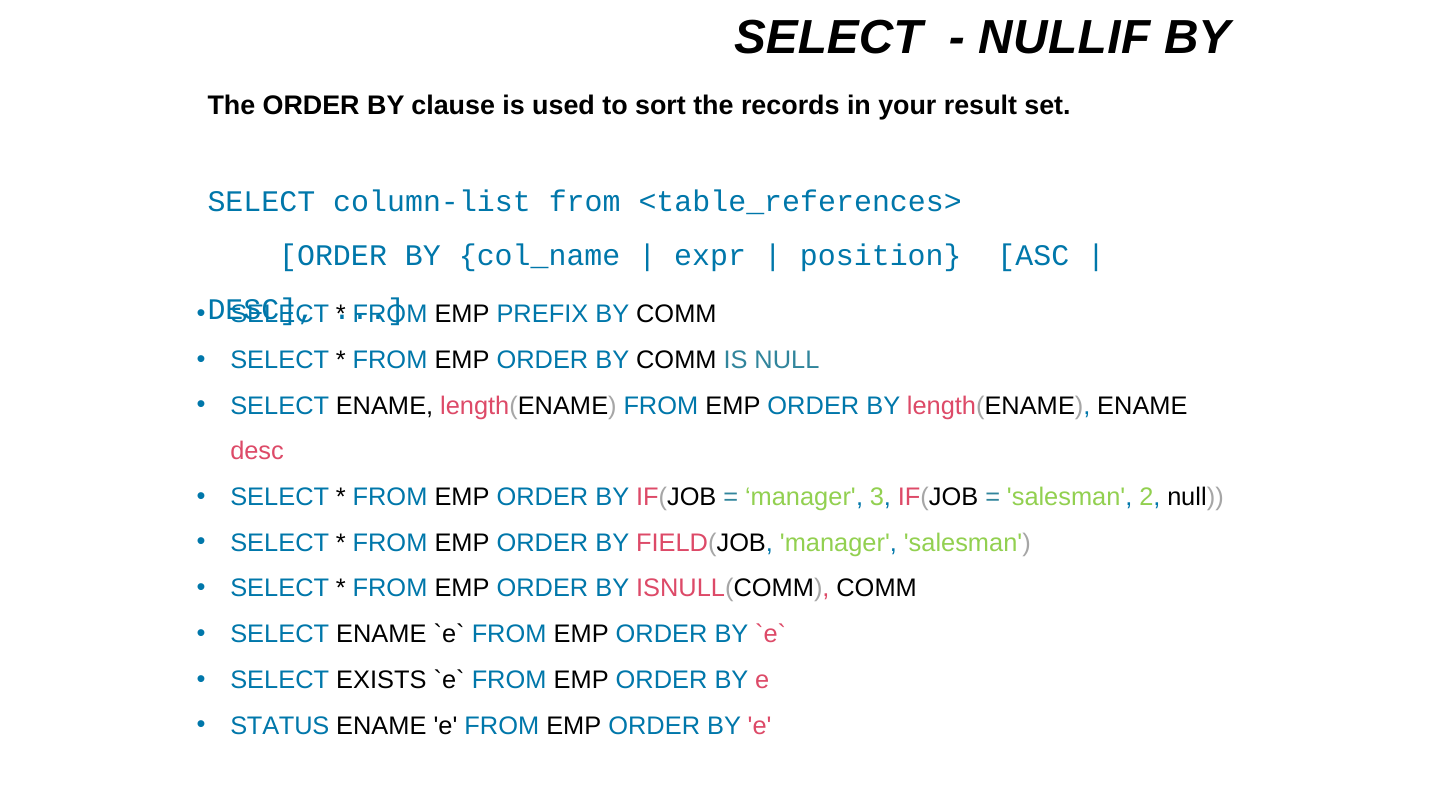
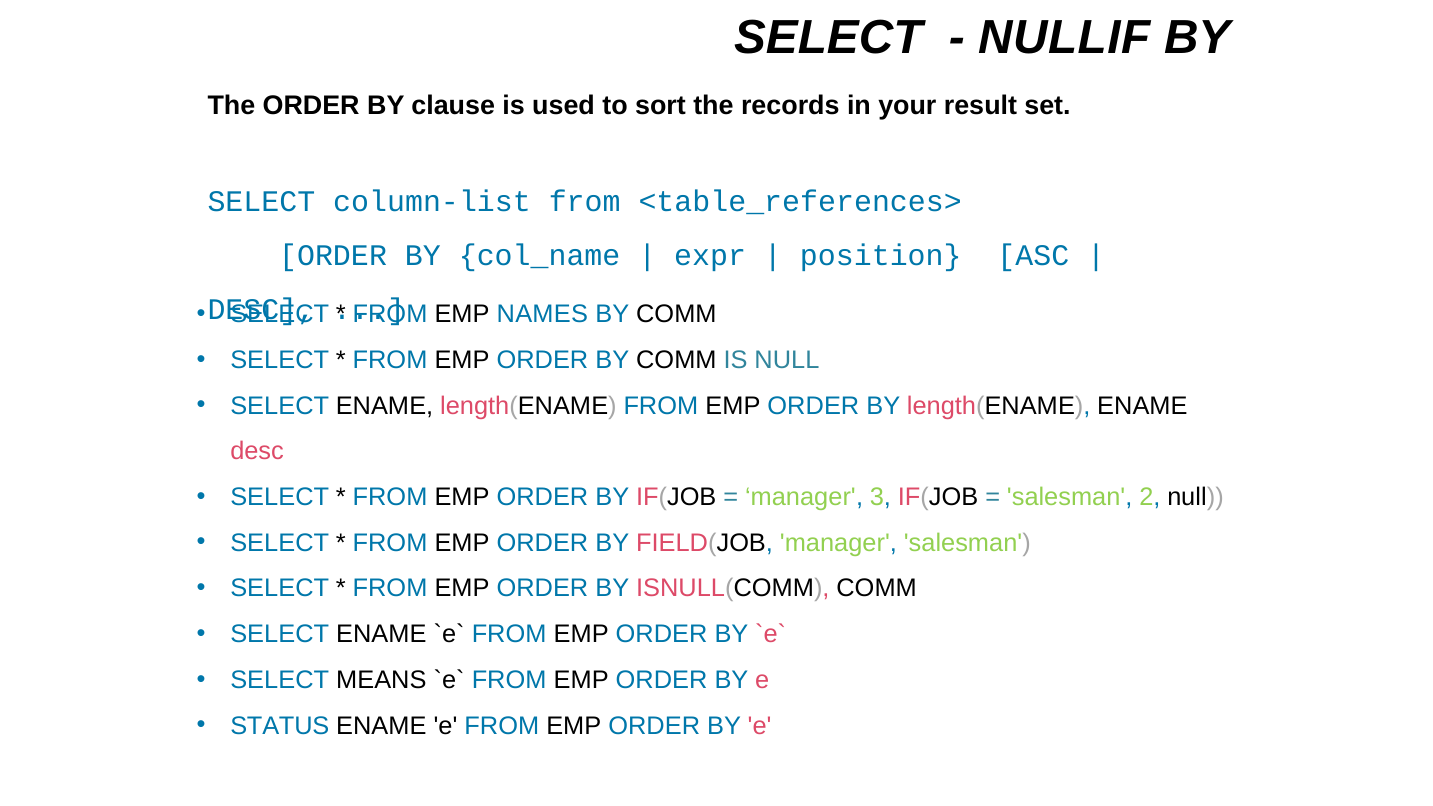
PREFIX: PREFIX -> NAMES
EXISTS: EXISTS -> MEANS
